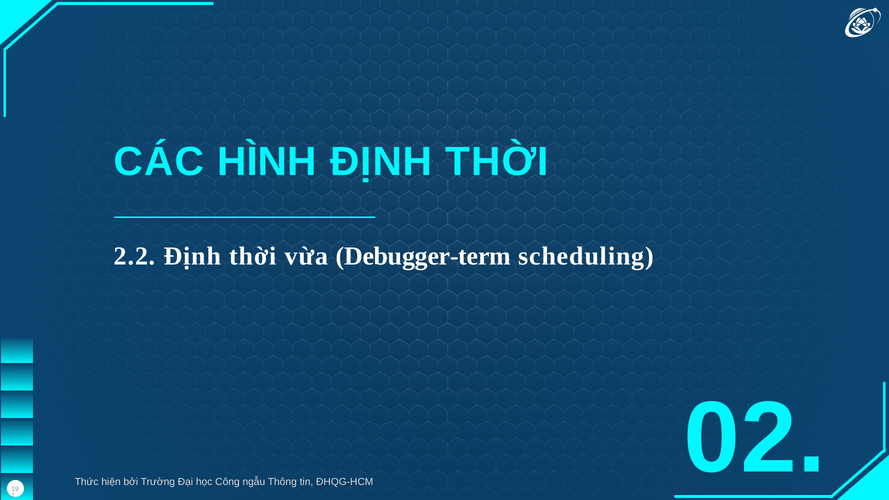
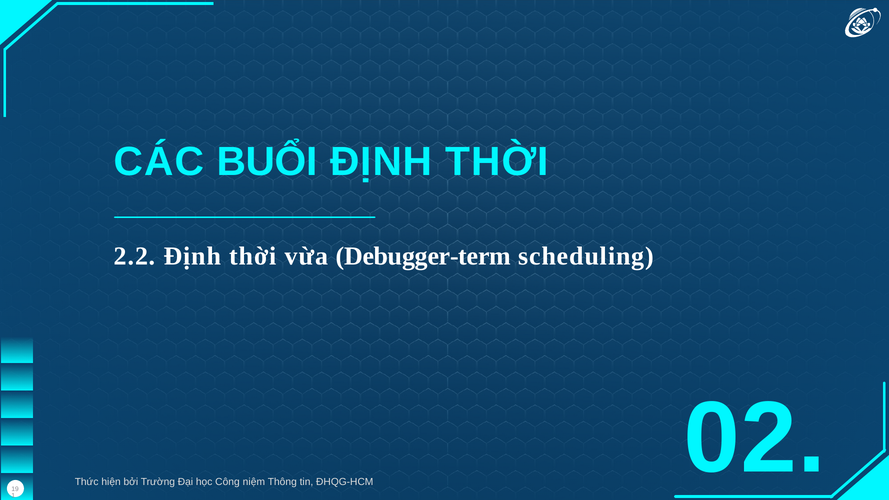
HÌNH: HÌNH -> BUỔI
ngẫu: ngẫu -> niệm
